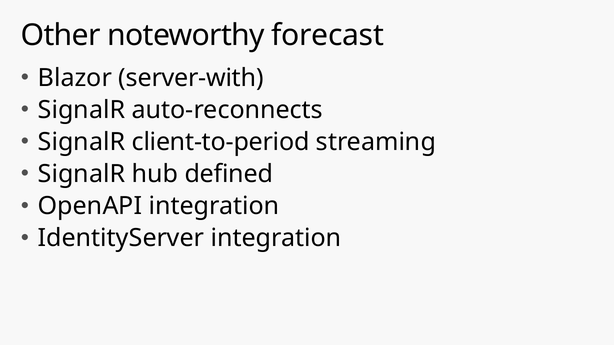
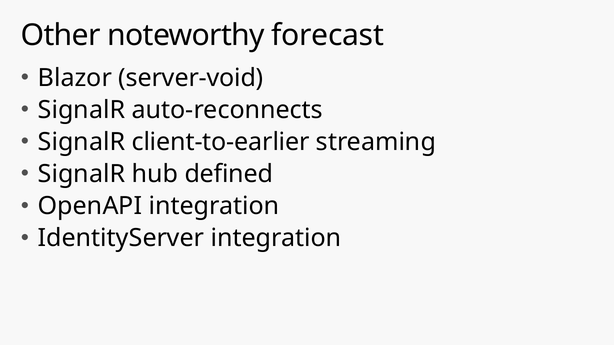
server-with: server-with -> server-void
client-to-period: client-to-period -> client-to-earlier
